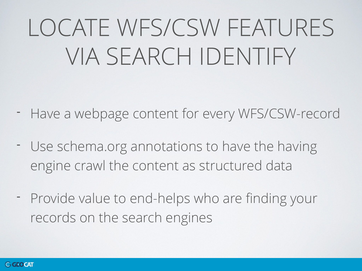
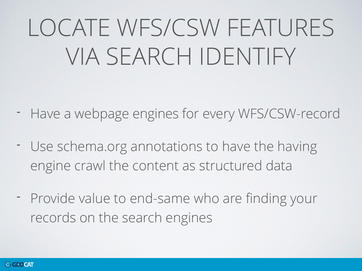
webpage content: content -> engines
end-helps: end-helps -> end-same
